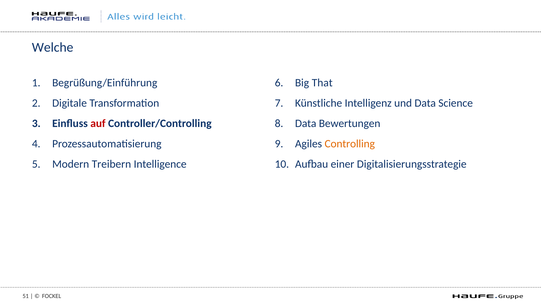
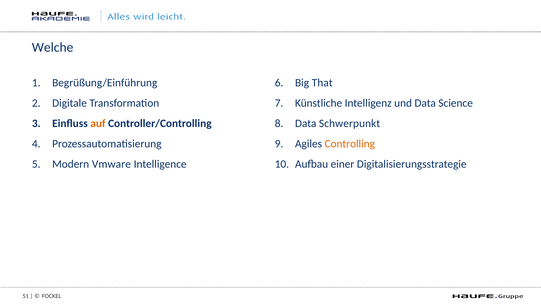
auf colour: red -> orange
Bewertungen: Bewertungen -> Schwerpunkt
Treibern: Treibern -> Vmware
